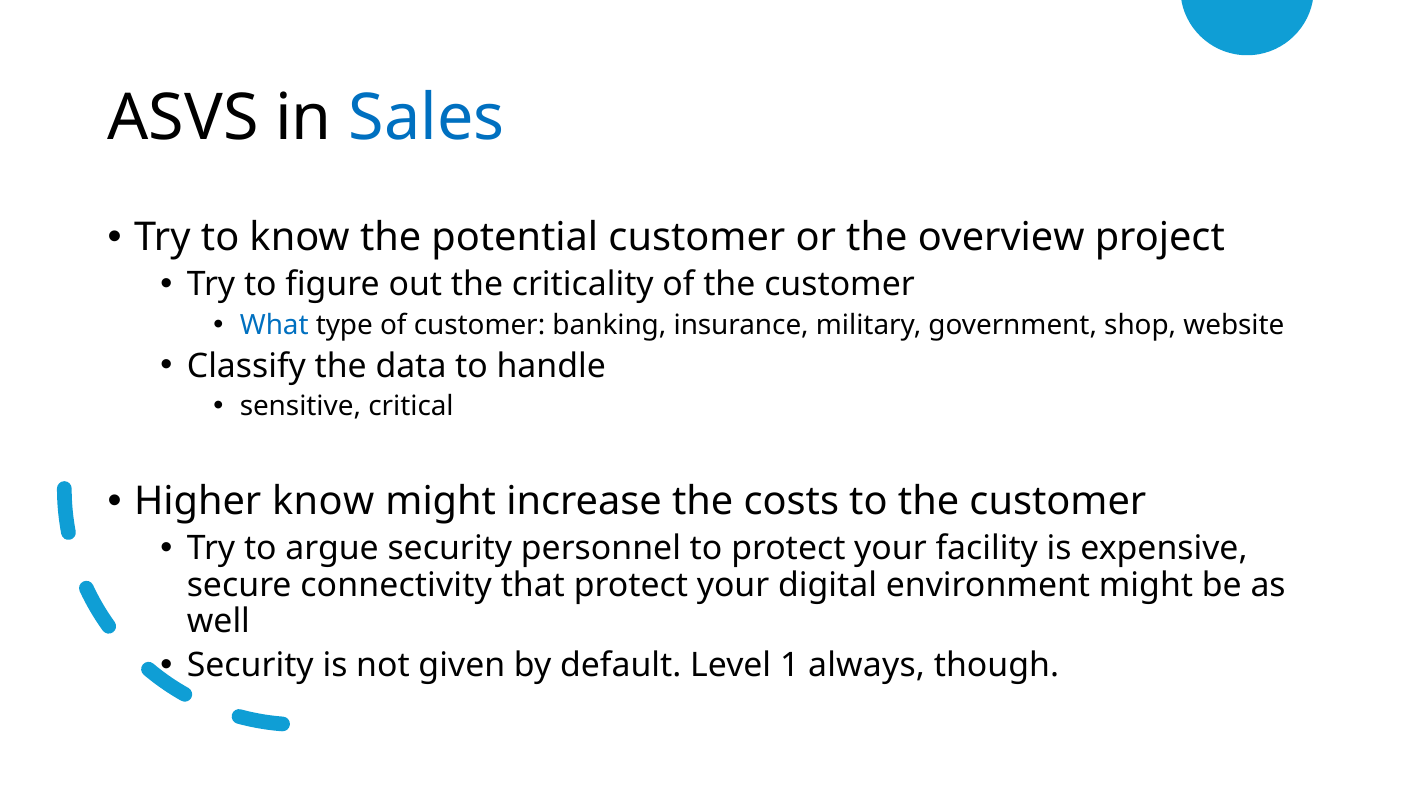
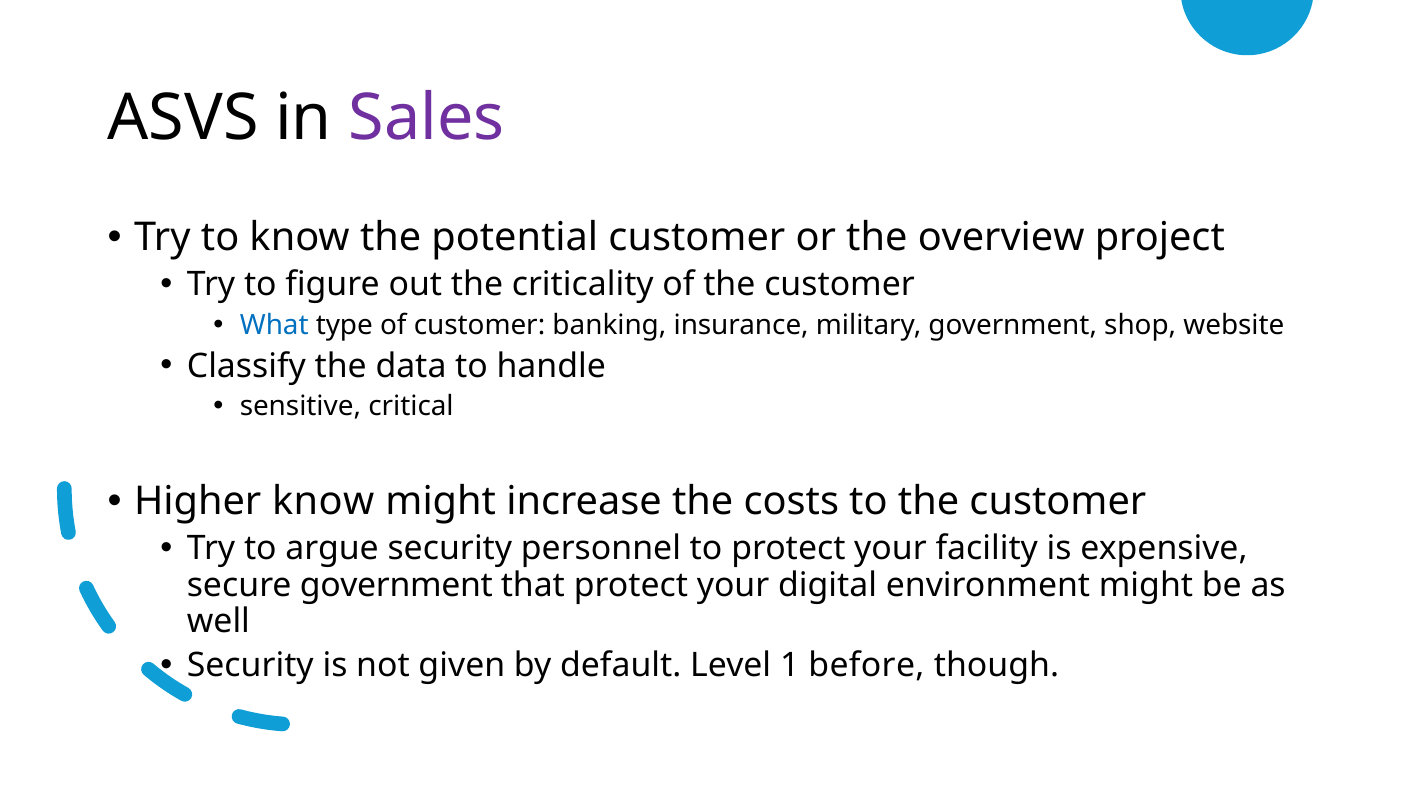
Sales colour: blue -> purple
secure connectivity: connectivity -> government
always: always -> before
